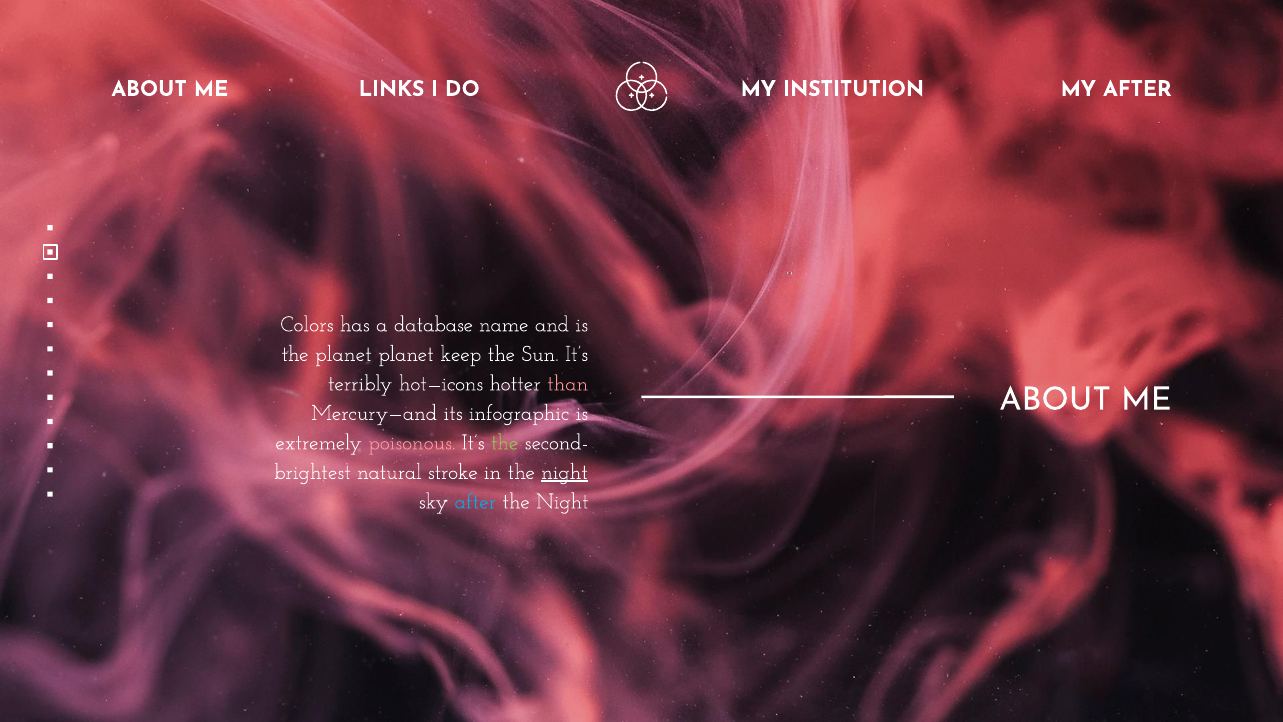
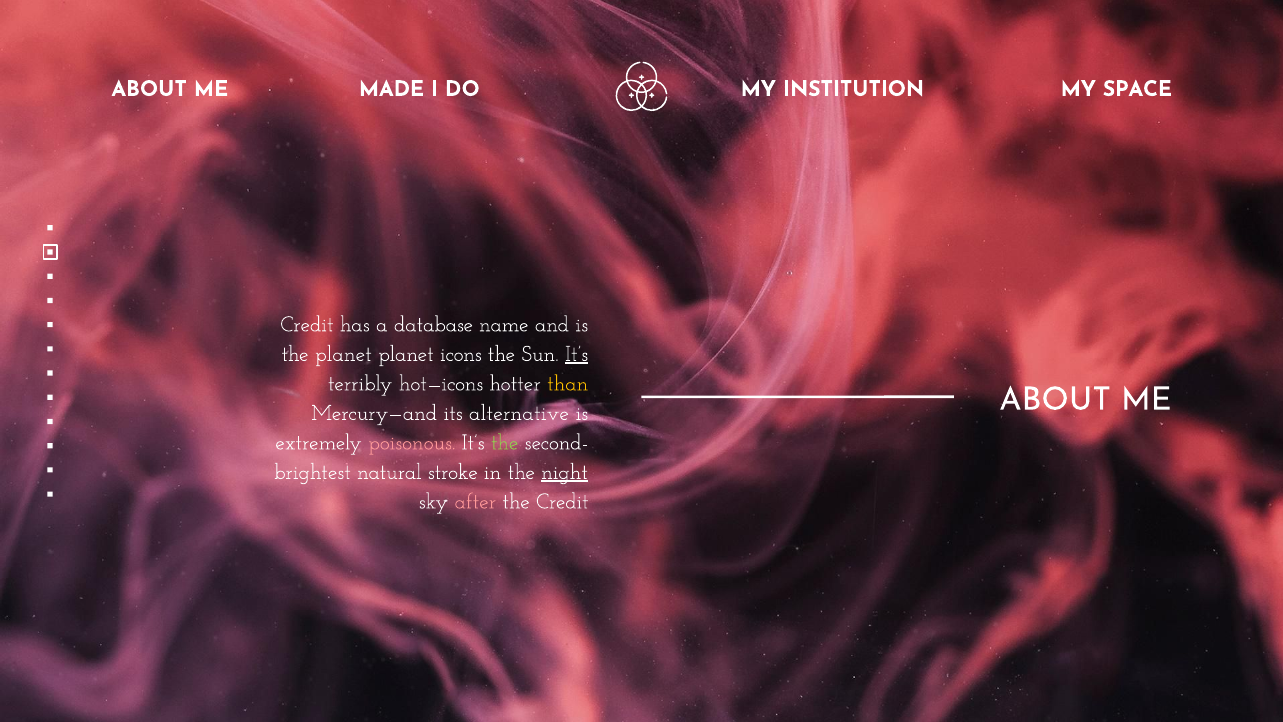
LINKS: LINKS -> MADE
MY AFTER: AFTER -> SPACE
Colors at (307, 324): Colors -> Credit
keep: keep -> icons
It’s at (577, 354) underline: none -> present
than colour: pink -> yellow
infographic: infographic -> alternative
after at (475, 501) colour: light blue -> pink
Night at (562, 501): Night -> Credit
